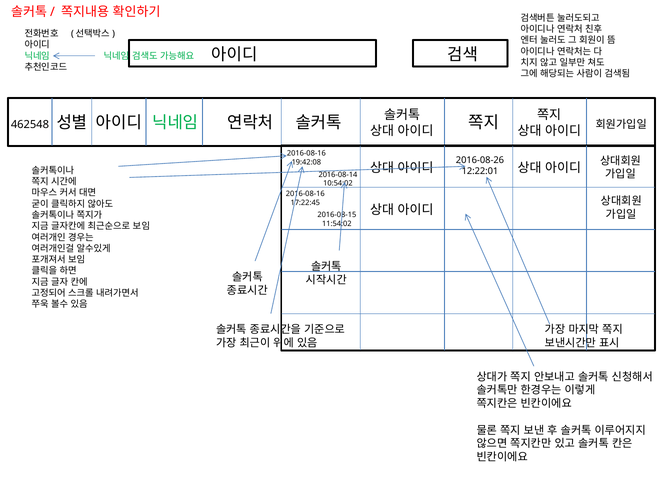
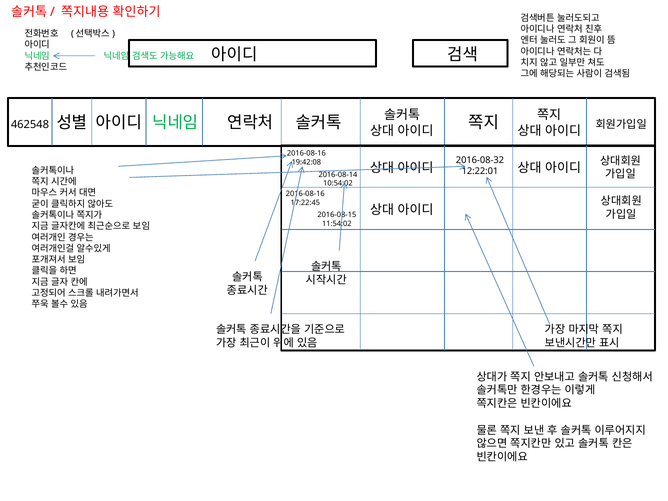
2016-08-26: 2016-08-26 -> 2016-08-32
